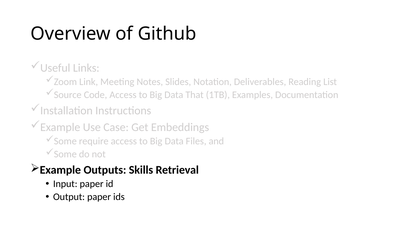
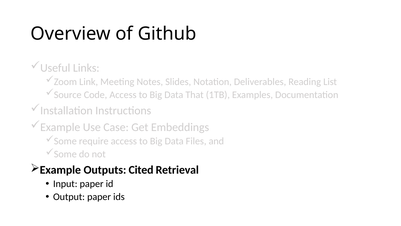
Skills: Skills -> Cited
